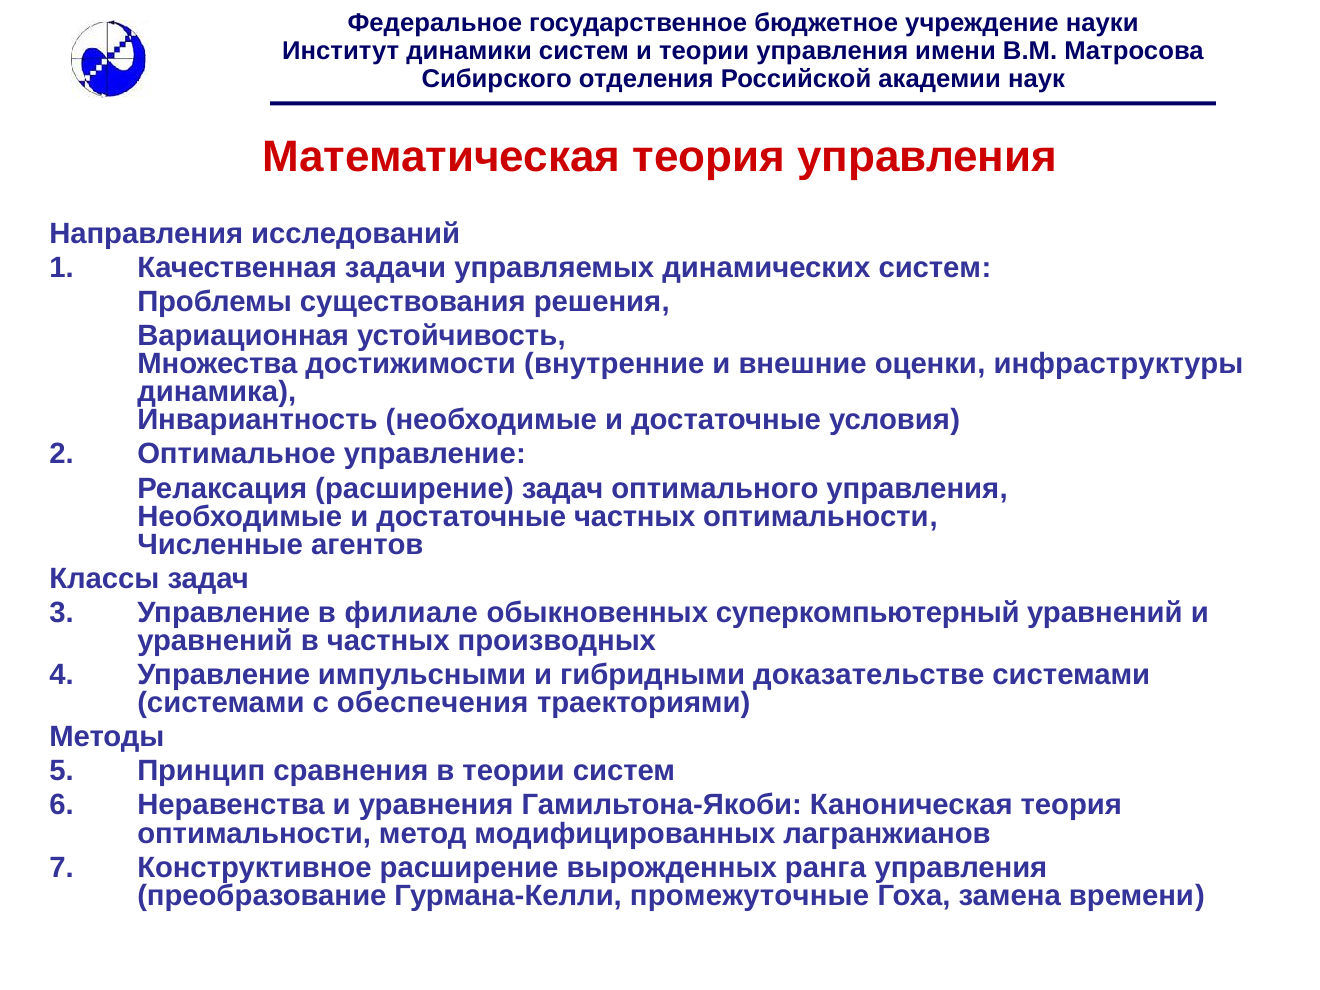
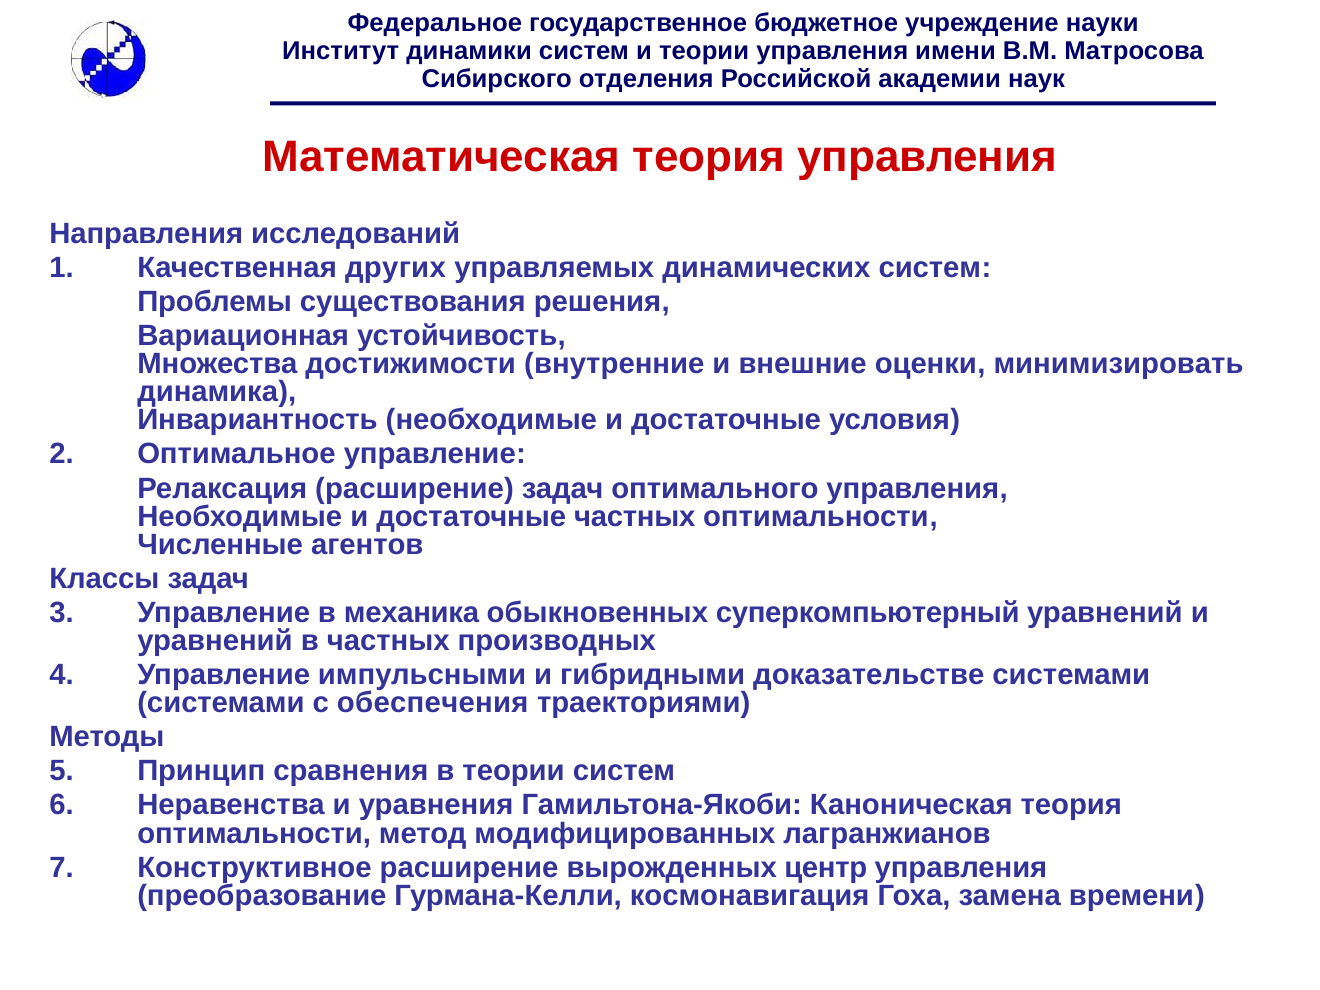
задачи: задачи -> других
инфраструктуры: инфраструктуры -> минимизировать
филиале: филиале -> механика
ранга: ранга -> центр
промежуточные: промежуточные -> космонавигация
